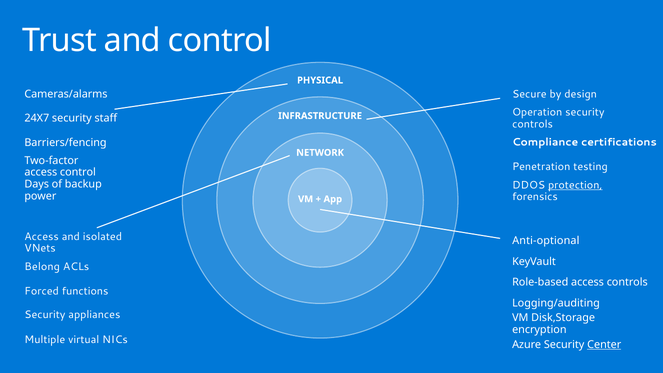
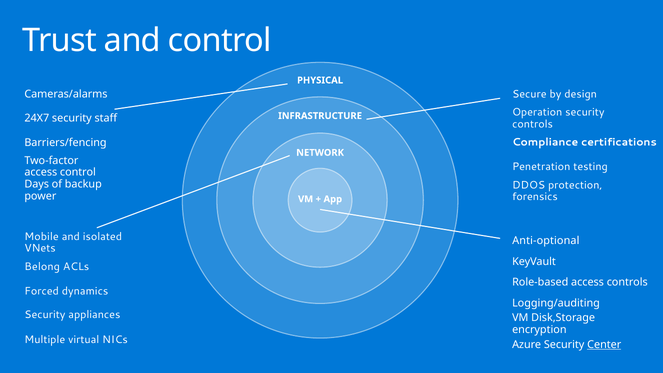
protection underline: present -> none
Access at (42, 236): Access -> Mobile
functions: functions -> dynamics
